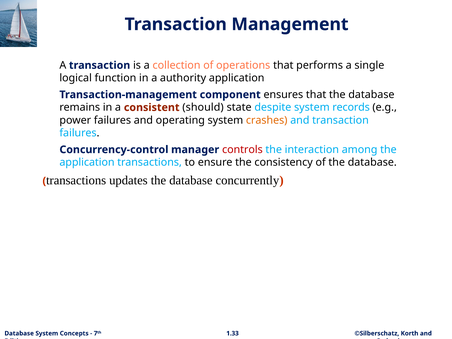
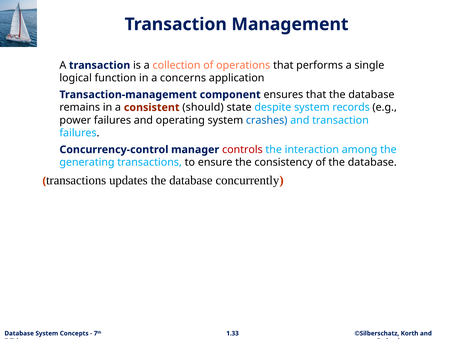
authority: authority -> concerns
crashes colour: orange -> blue
application at (87, 162): application -> generating
